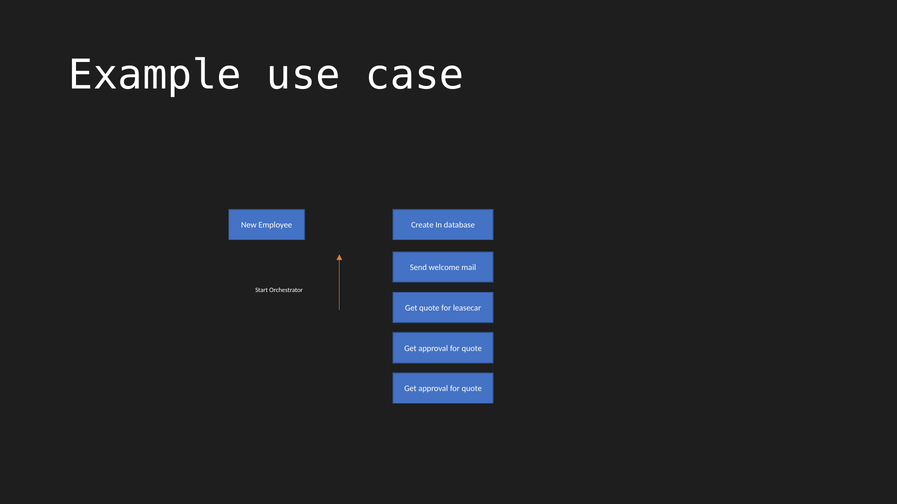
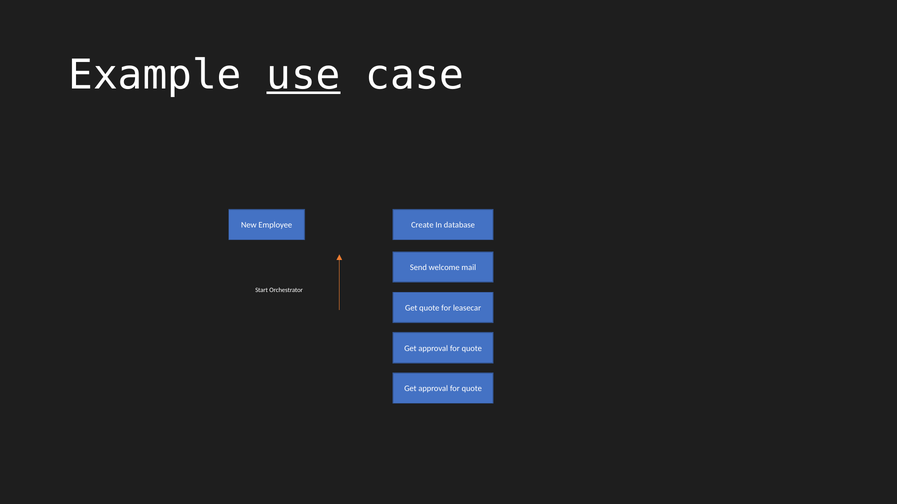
use underline: none -> present
